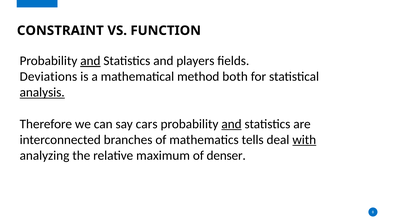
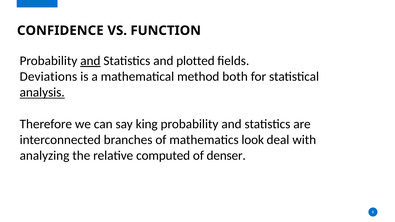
CONSTRAINT: CONSTRAINT -> CONFIDENCE
players: players -> plotted
cars: cars -> king
and at (231, 124) underline: present -> none
tells: tells -> look
with underline: present -> none
maximum: maximum -> computed
